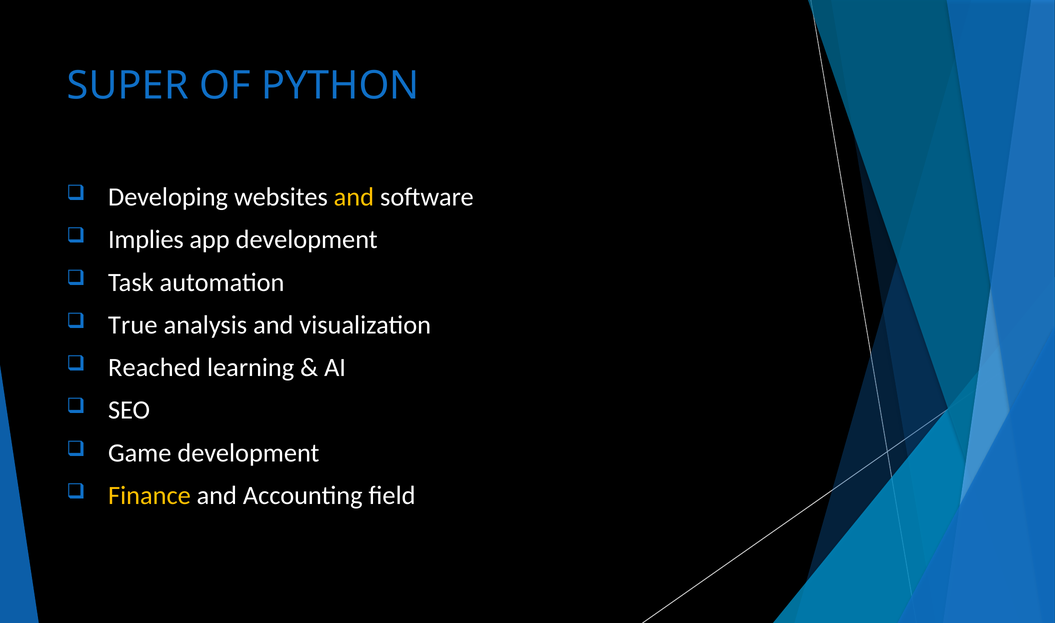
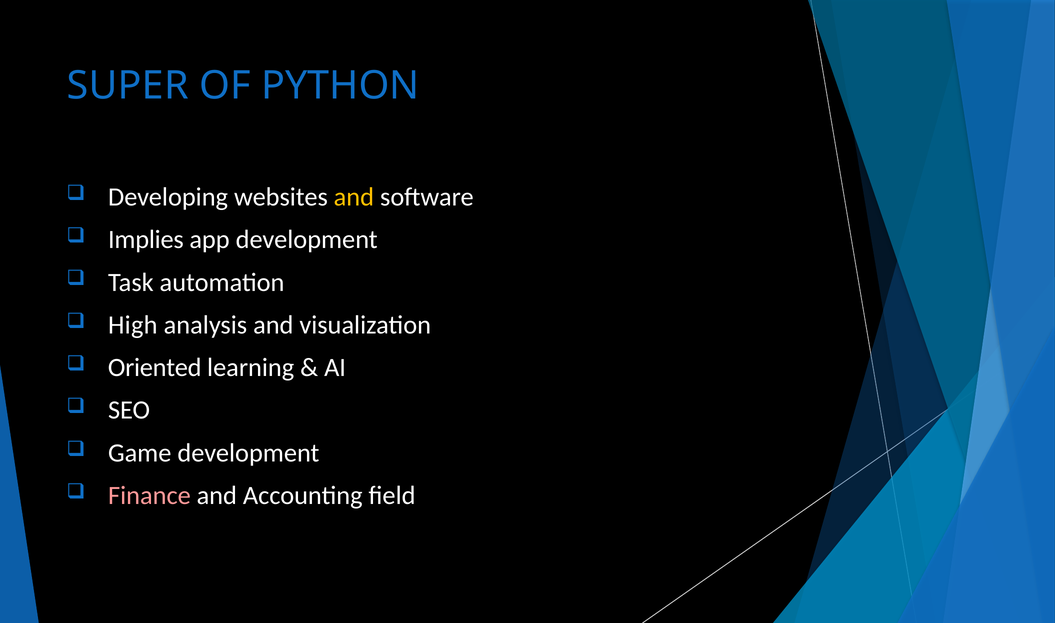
True: True -> High
Reached: Reached -> Oriented
Finance colour: yellow -> pink
